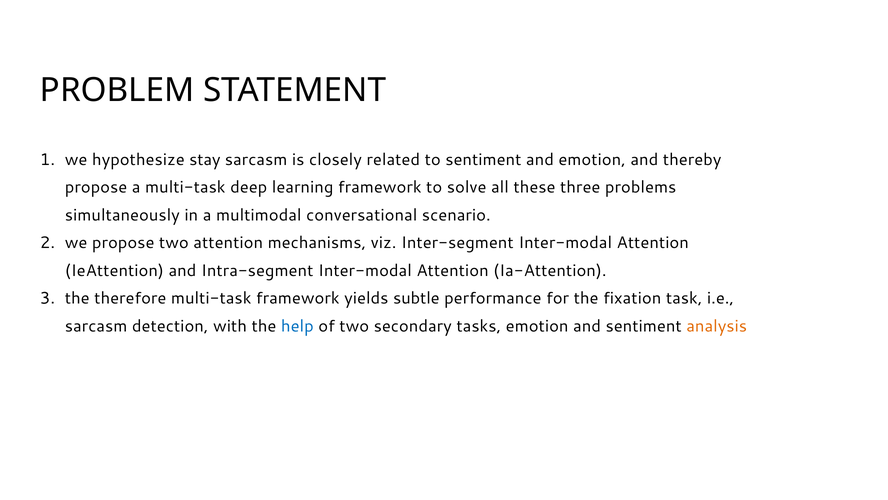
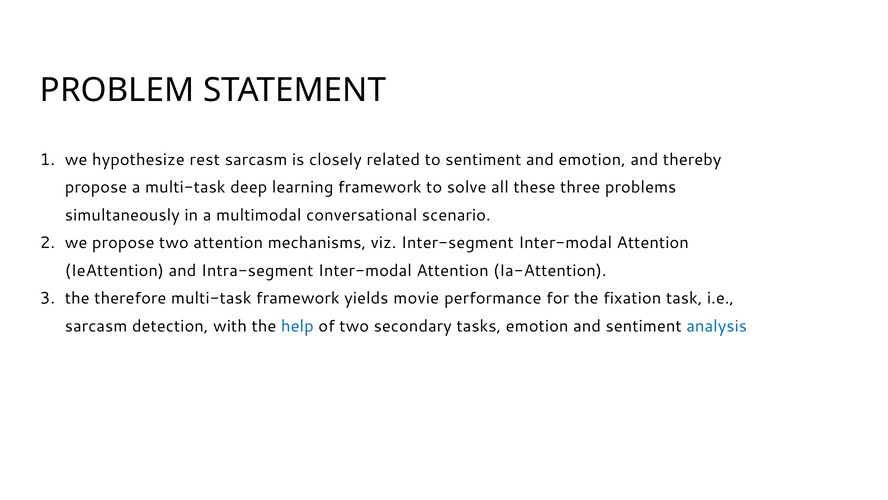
stay: stay -> rest
subtle: subtle -> movie
analysis colour: orange -> blue
